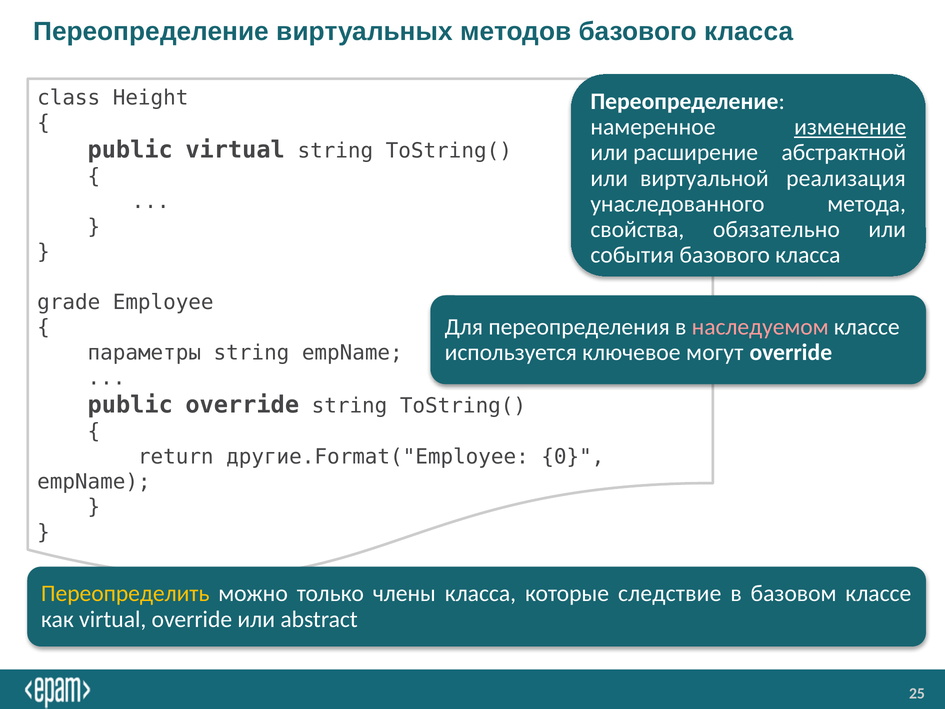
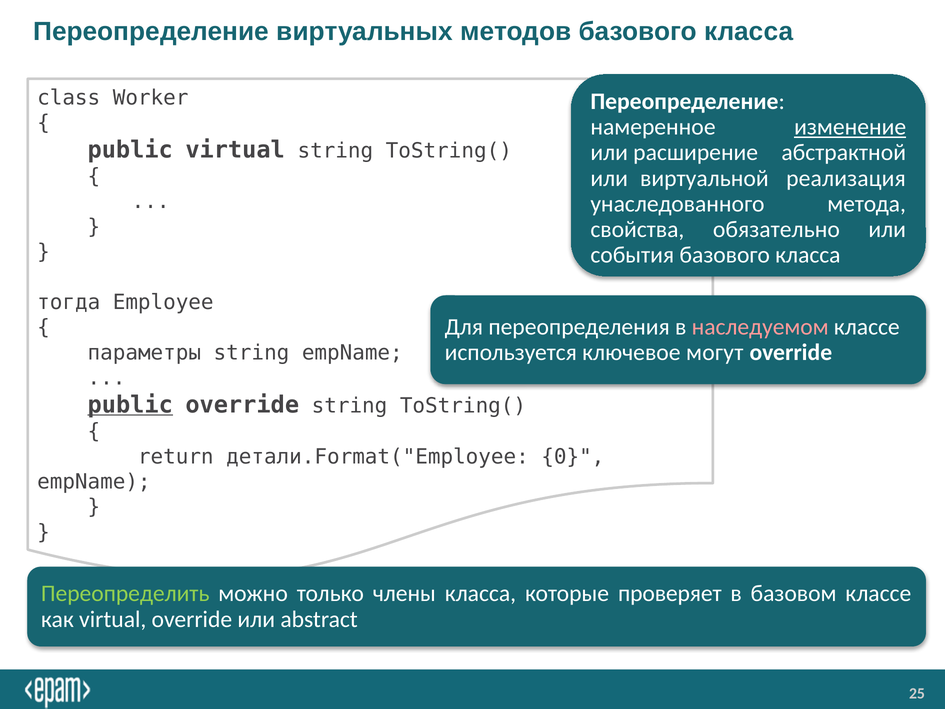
Height: Height -> Worker
grade: grade -> тогда
public at (130, 405) underline: none -> present
другие.Format("Employee: другие.Format("Employee -> детали.Format("Employee
Переопределить colour: yellow -> light green
следствие: следствие -> проверяет
